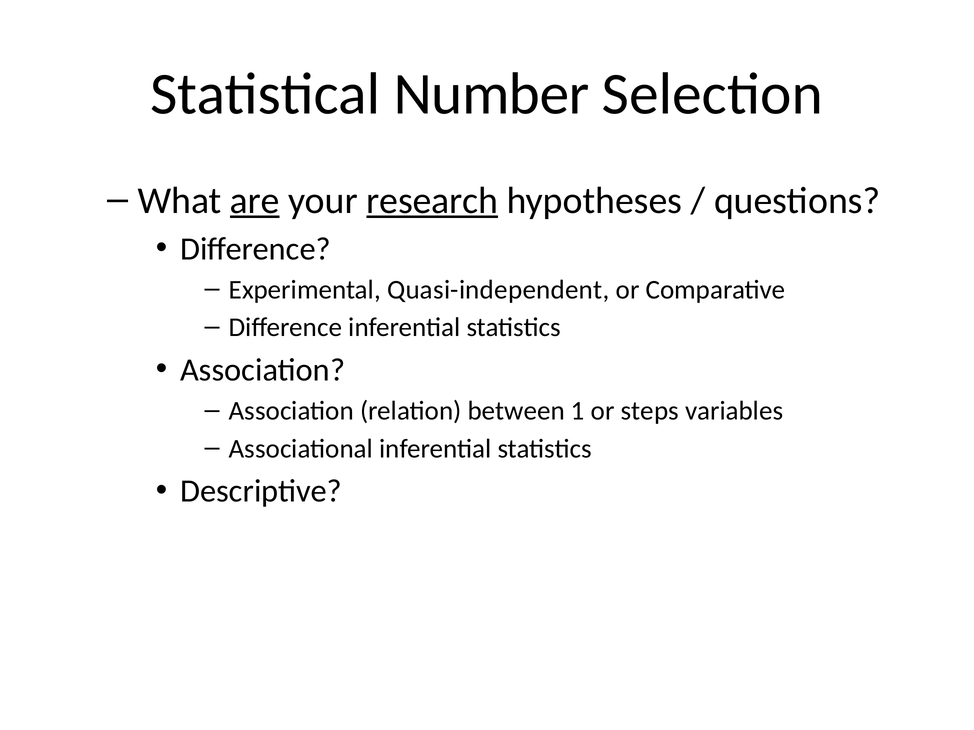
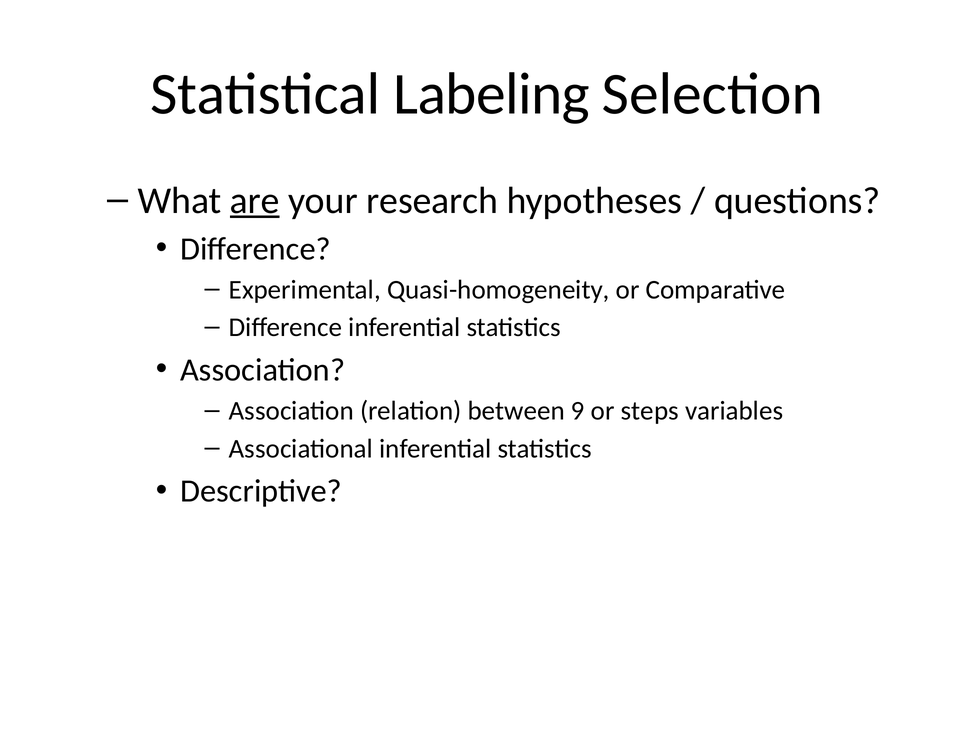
Number: Number -> Labeling
research underline: present -> none
Quasi-independent: Quasi-independent -> Quasi-homogeneity
1: 1 -> 9
